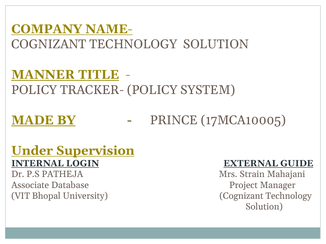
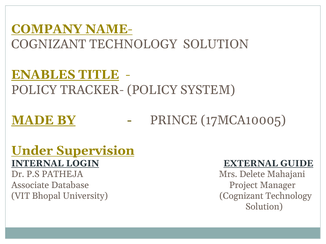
MANNER: MANNER -> ENABLES
Strain: Strain -> Delete
